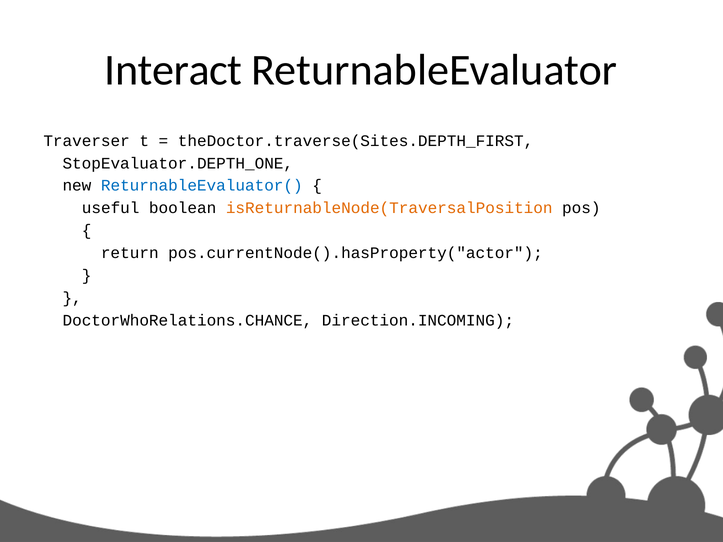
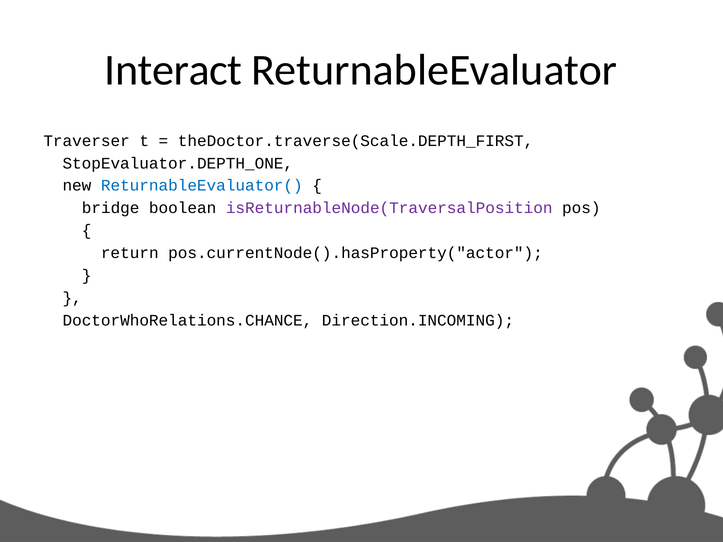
theDoctor.traverse(Sites.DEPTH_FIRST: theDoctor.traverse(Sites.DEPTH_FIRST -> theDoctor.traverse(Scale.DEPTH_FIRST
useful: useful -> bridge
isReturnableNode(TraversalPosition colour: orange -> purple
